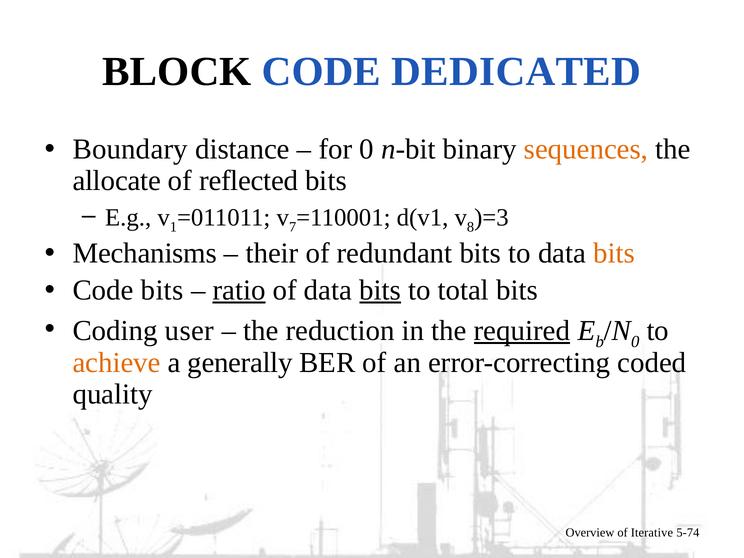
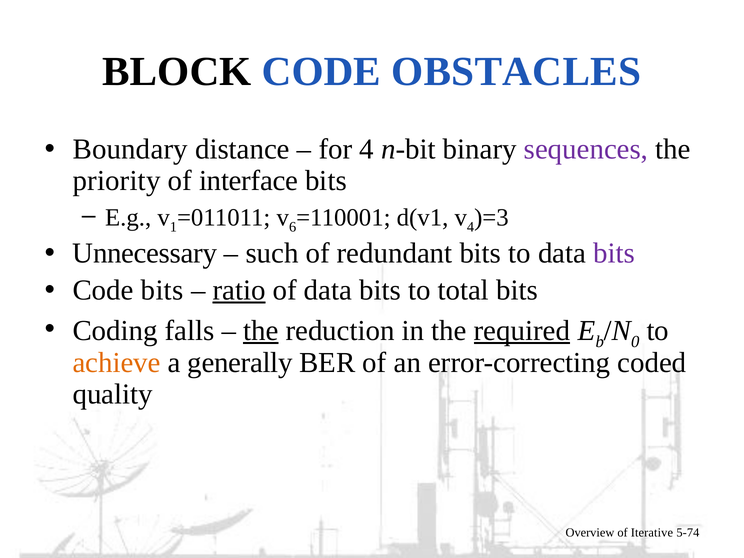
DEDICATED: DEDICATED -> OBSTACLES
for 0: 0 -> 4
sequences colour: orange -> purple
allocate: allocate -> priority
reflected: reflected -> interface
7: 7 -> 6
8 at (471, 227): 8 -> 4
Mechanisms: Mechanisms -> Unnecessary
their: their -> such
bits at (614, 253) colour: orange -> purple
bits at (380, 290) underline: present -> none
user: user -> falls
the at (261, 331) underline: none -> present
